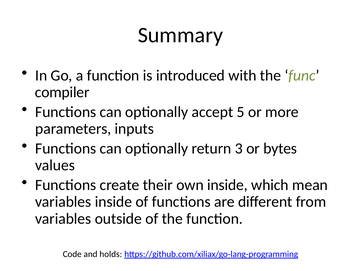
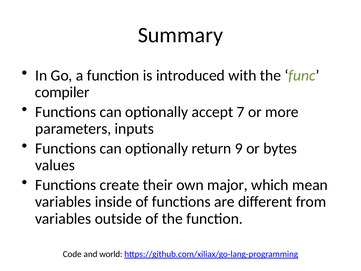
5: 5 -> 7
3: 3 -> 9
own inside: inside -> major
holds: holds -> world
